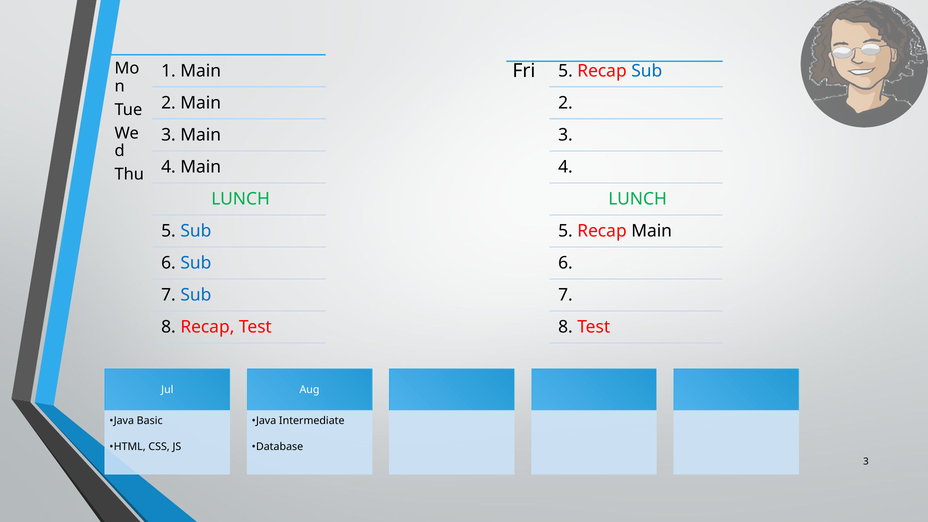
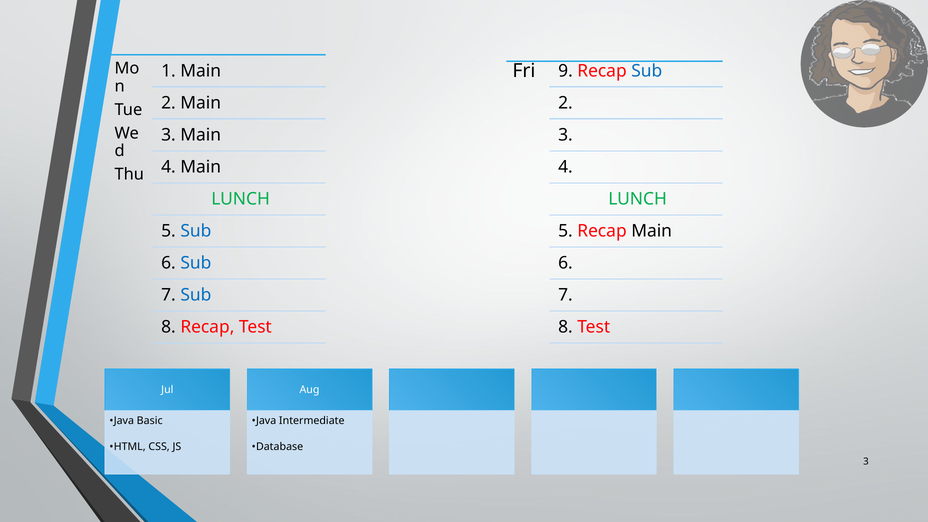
Fri 5: 5 -> 9
